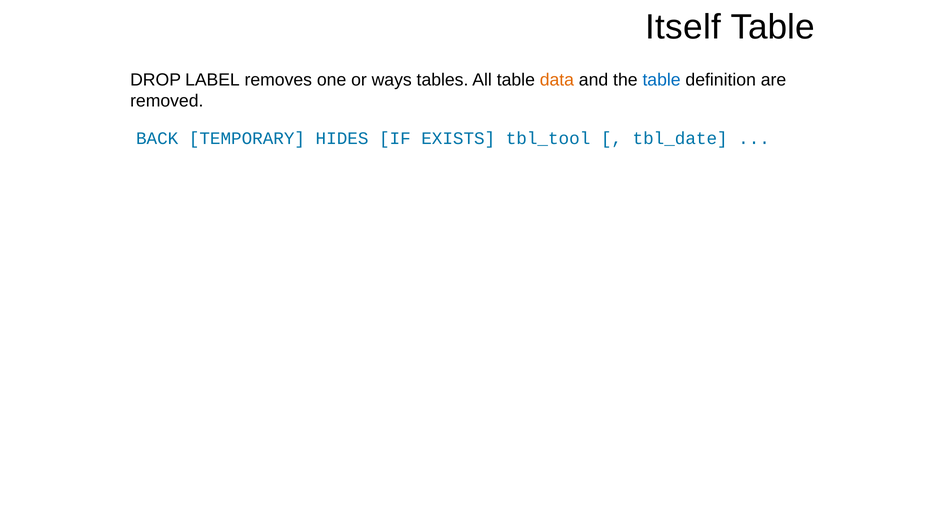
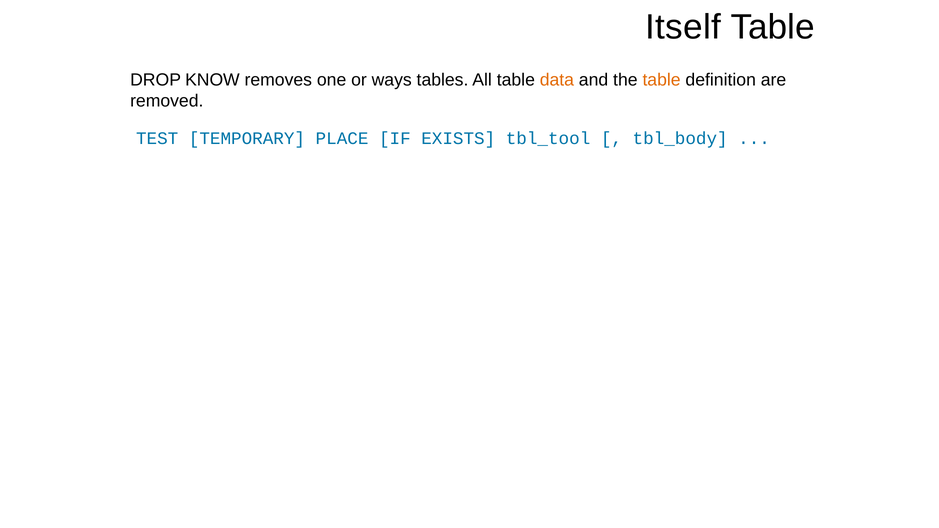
LABEL: LABEL -> KNOW
table at (662, 80) colour: blue -> orange
BACK: BACK -> TEST
HIDES: HIDES -> PLACE
tbl_date: tbl_date -> tbl_body
